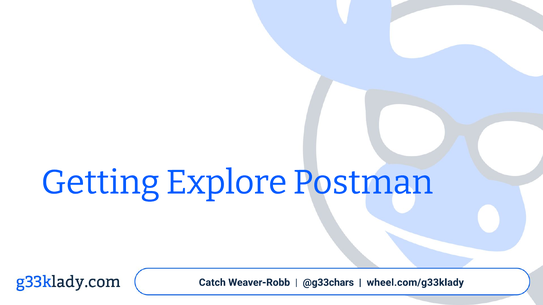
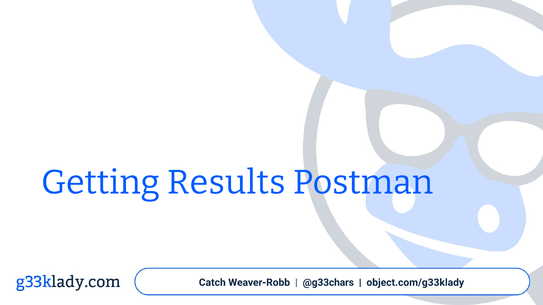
Explore: Explore -> Results
wheel.com/g33klady: wheel.com/g33klady -> object.com/g33klady
